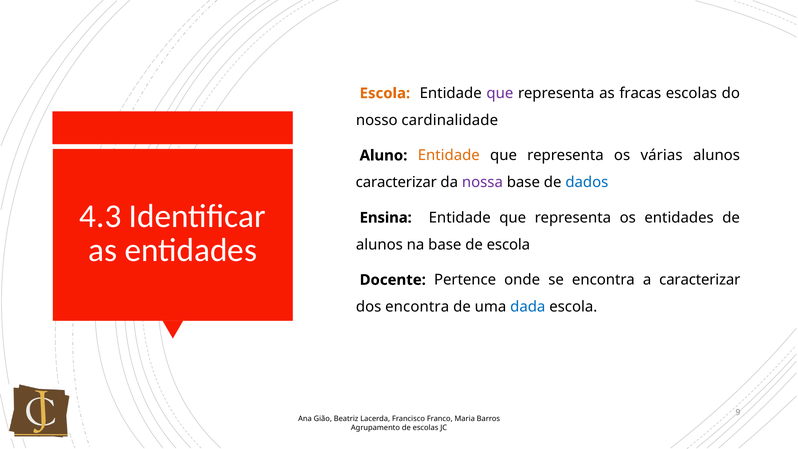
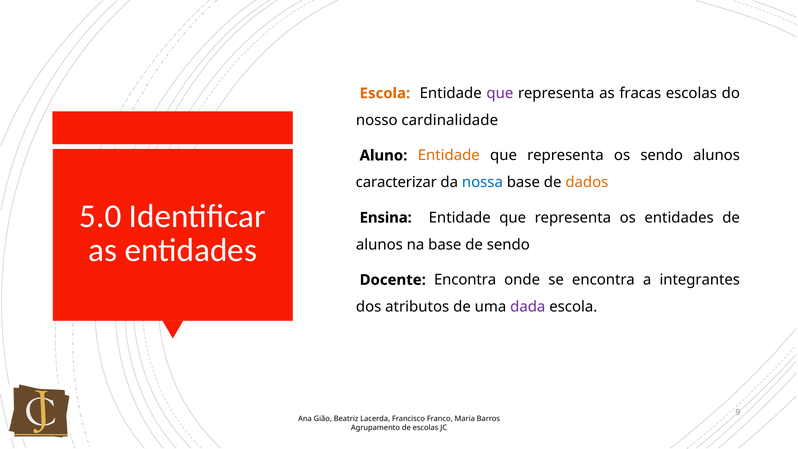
os várias: várias -> sendo
nossa colour: purple -> blue
dados colour: blue -> orange
4.3: 4.3 -> 5.0
de escola: escola -> sendo
Docente Pertence: Pertence -> Encontra
a caracterizar: caracterizar -> integrantes
dos encontra: encontra -> atributos
dada colour: blue -> purple
